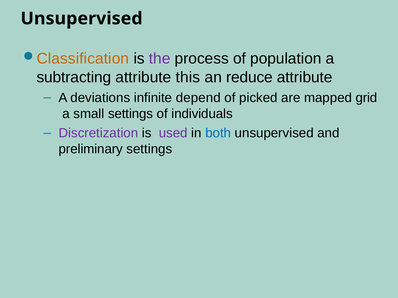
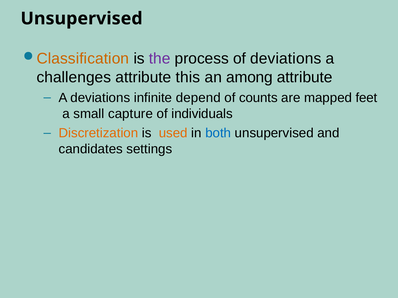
of population: population -> deviations
subtracting: subtracting -> challenges
reduce: reduce -> among
picked: picked -> counts
grid: grid -> feet
small settings: settings -> capture
Discretization colour: purple -> orange
used colour: purple -> orange
preliminary: preliminary -> candidates
